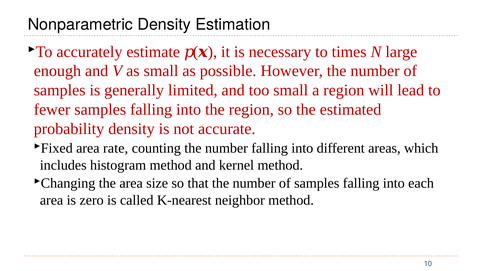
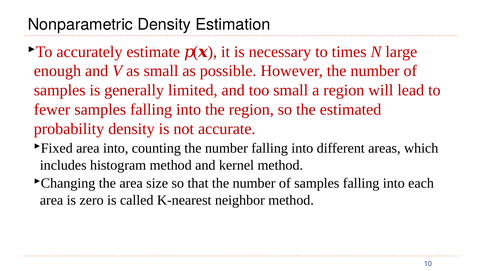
area rate: rate -> into
